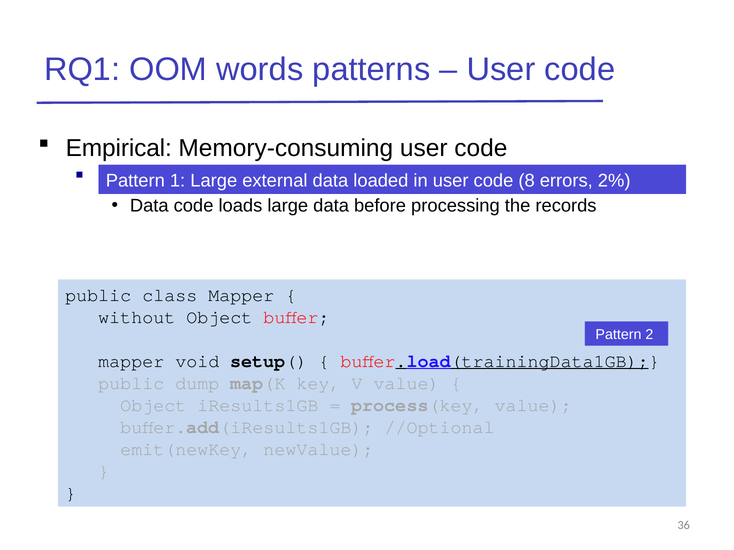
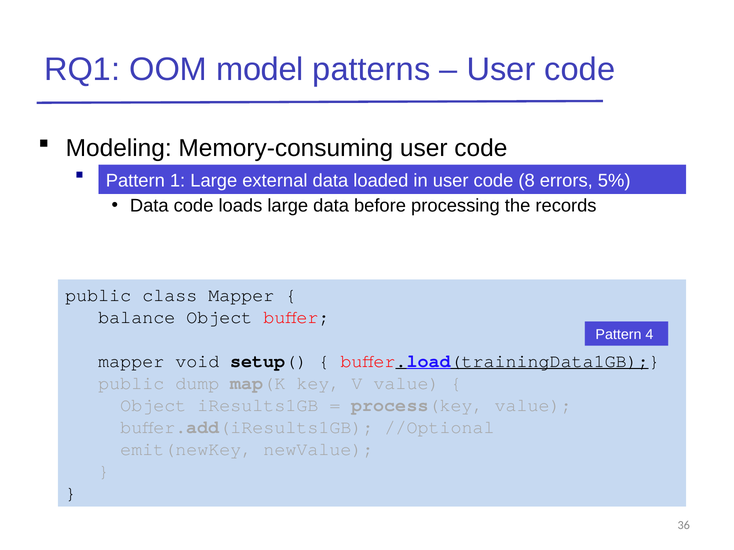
words: words -> model
Empirical: Empirical -> Modeling
2%: 2% -> 5%
without: without -> balance
2: 2 -> 4
